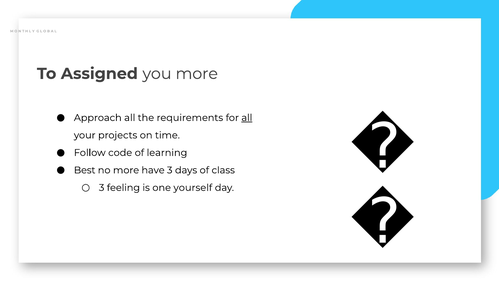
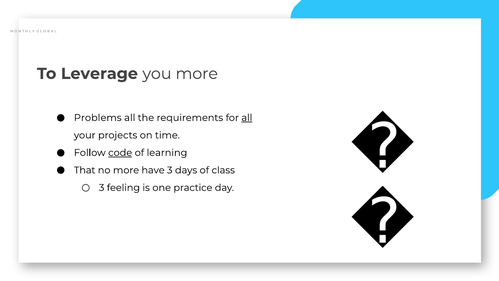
Assigned: Assigned -> Leverage
Approach: Approach -> Problems
code underline: none -> present
Best: Best -> That
yourself: yourself -> practice
